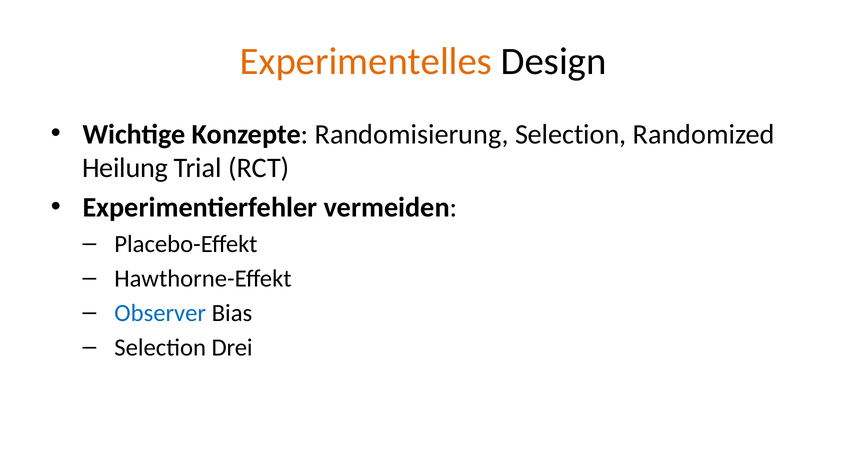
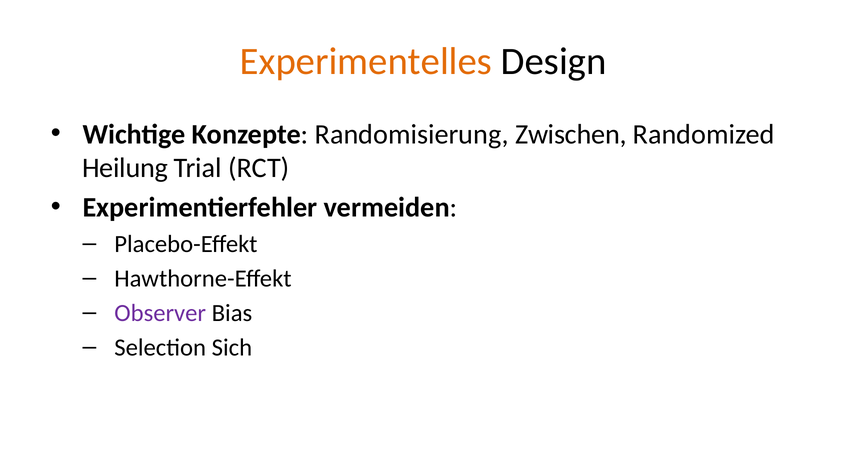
Randomisierung Selection: Selection -> Zwischen
Observer colour: blue -> purple
Drei: Drei -> Sich
